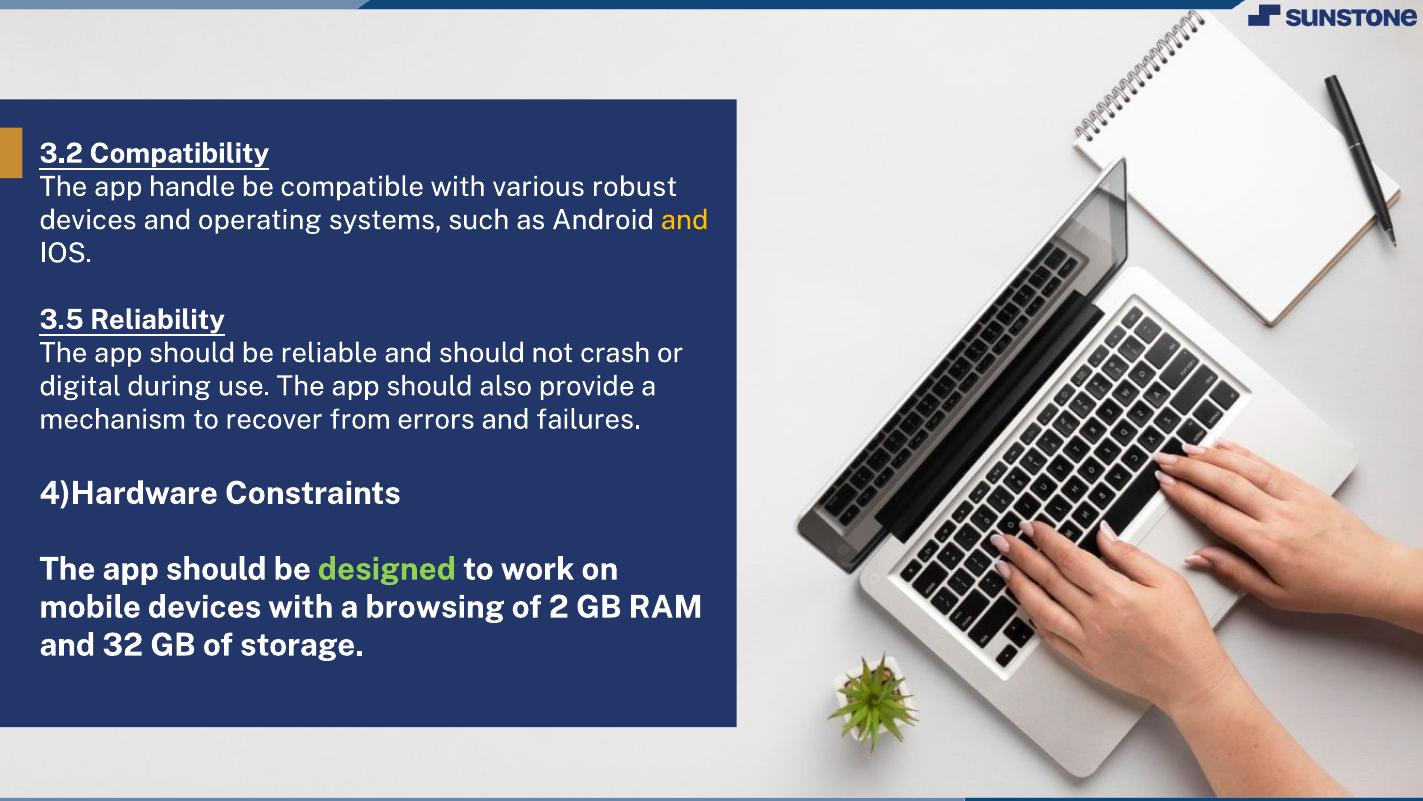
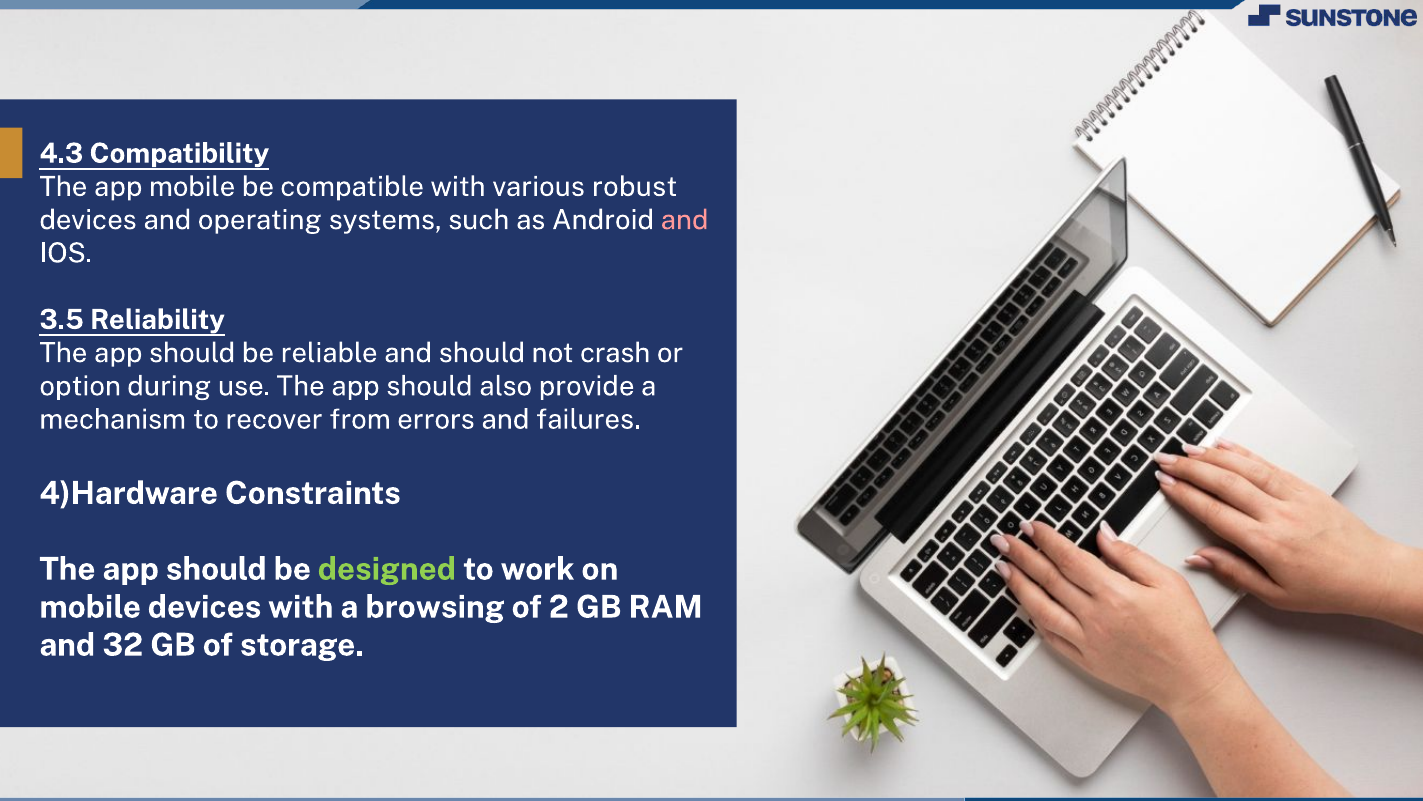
3.2: 3.2 -> 4.3
app handle: handle -> mobile
and at (685, 220) colour: yellow -> pink
digital: digital -> option
